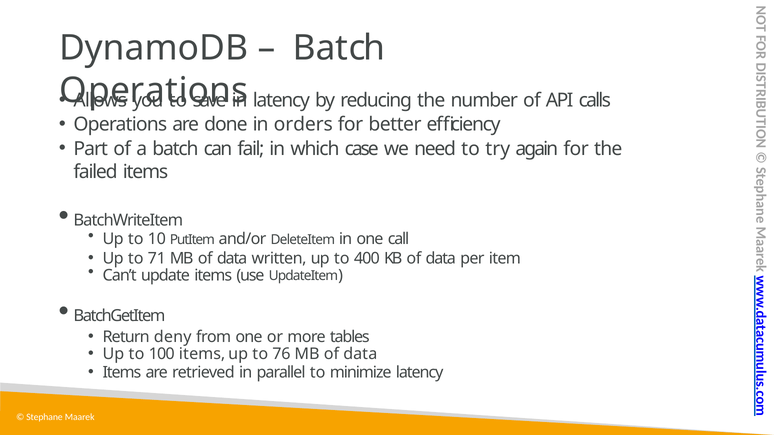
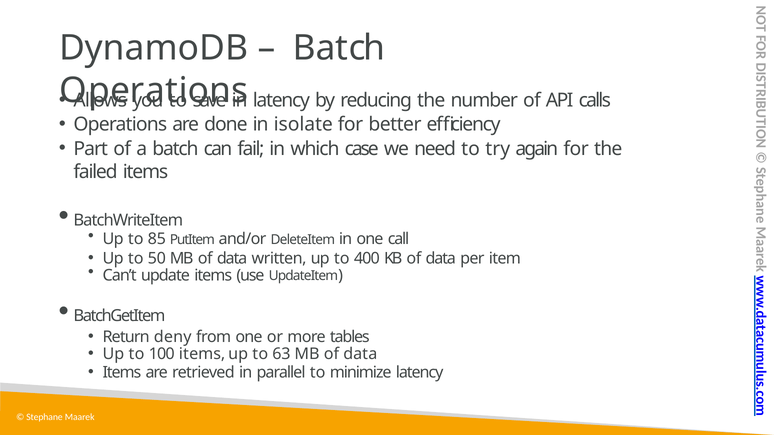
orders: orders -> isolate
10: 10 -> 85
71: 71 -> 50
76: 76 -> 63
